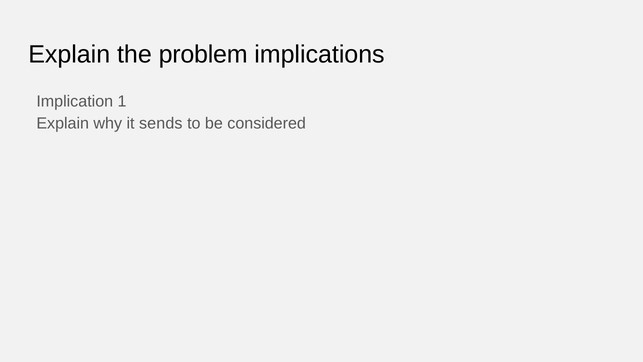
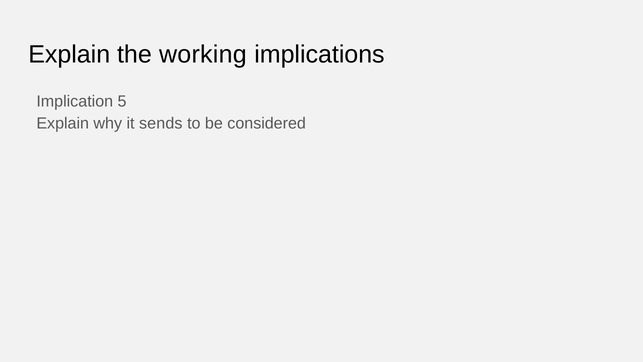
problem: problem -> working
1: 1 -> 5
